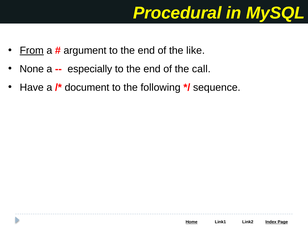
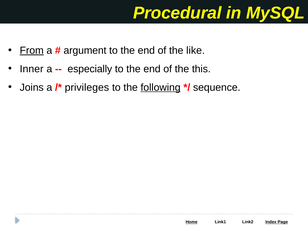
None: None -> Inner
call: call -> this
Have: Have -> Joins
document: document -> privileges
following underline: none -> present
